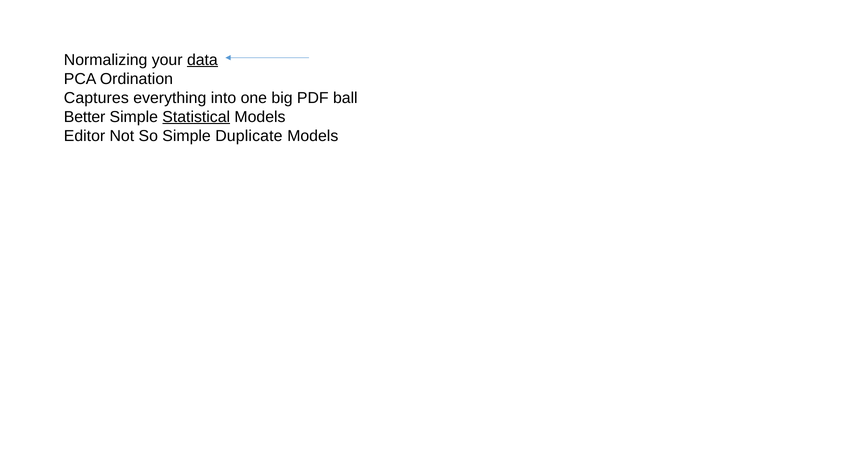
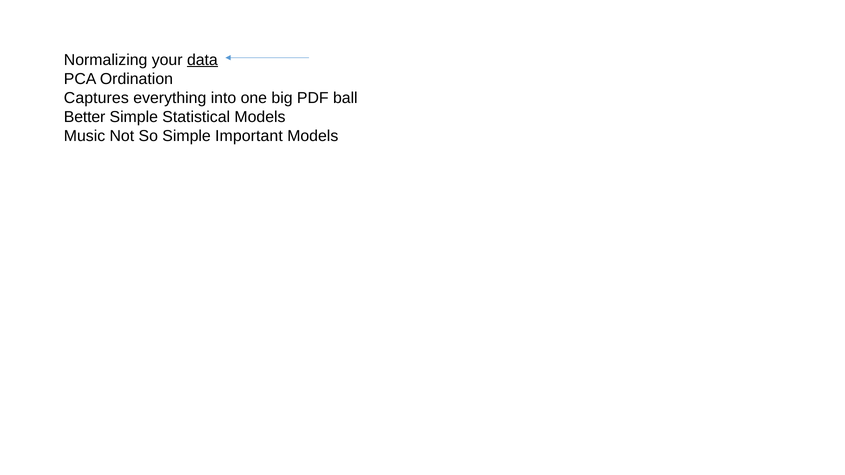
Statistical underline: present -> none
Editor: Editor -> Music
Duplicate: Duplicate -> Important
